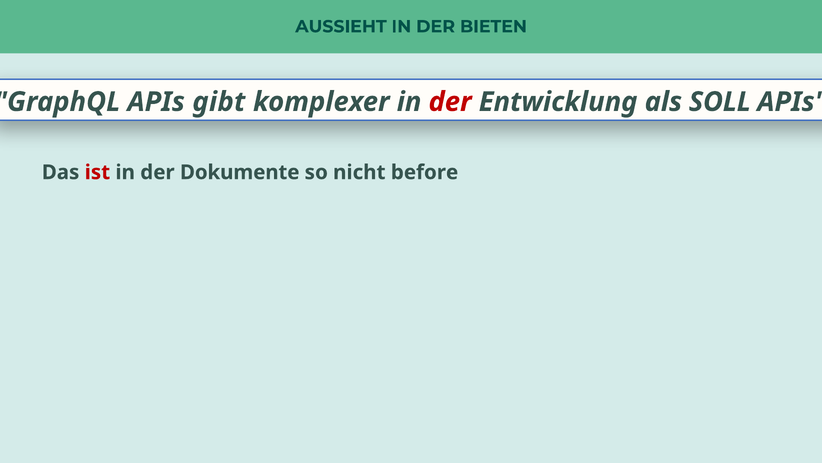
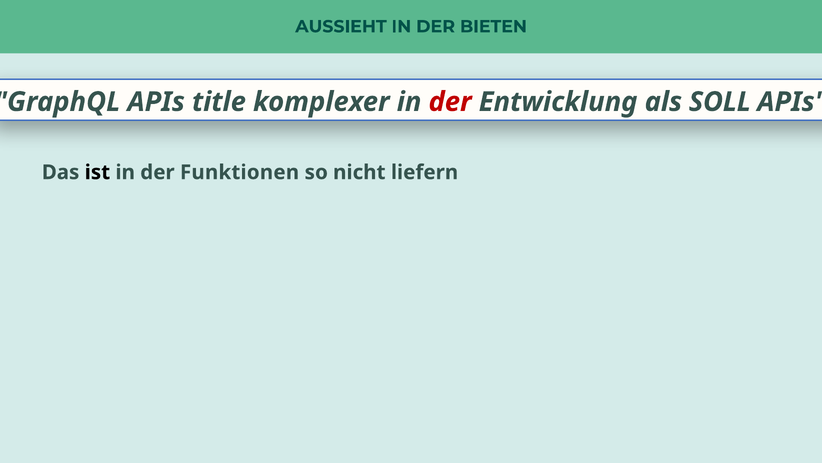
gibt: gibt -> title
ist colour: red -> black
Dokumente: Dokumente -> Funktionen
before: before -> liefern
